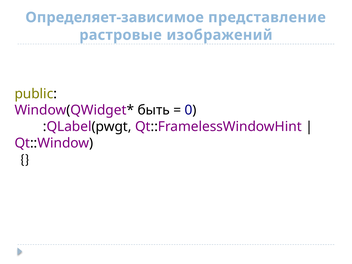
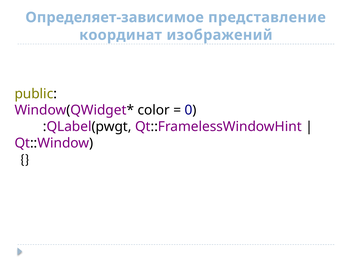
растровые: растровые -> координат
быть: быть -> color
